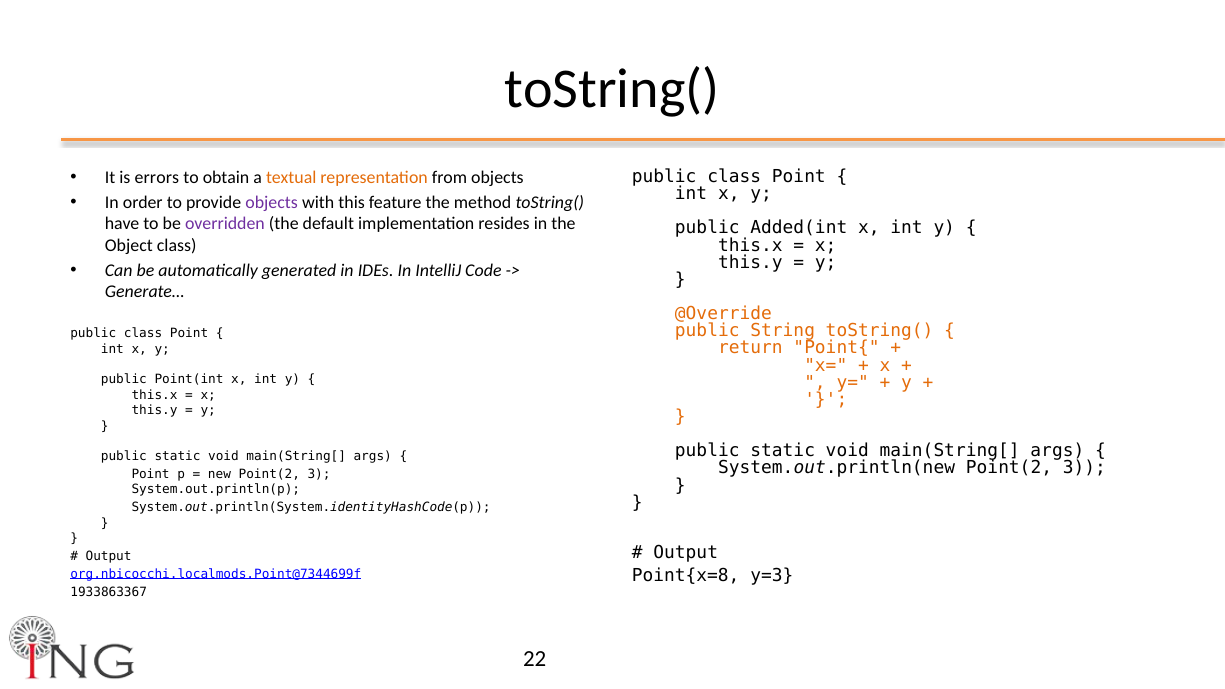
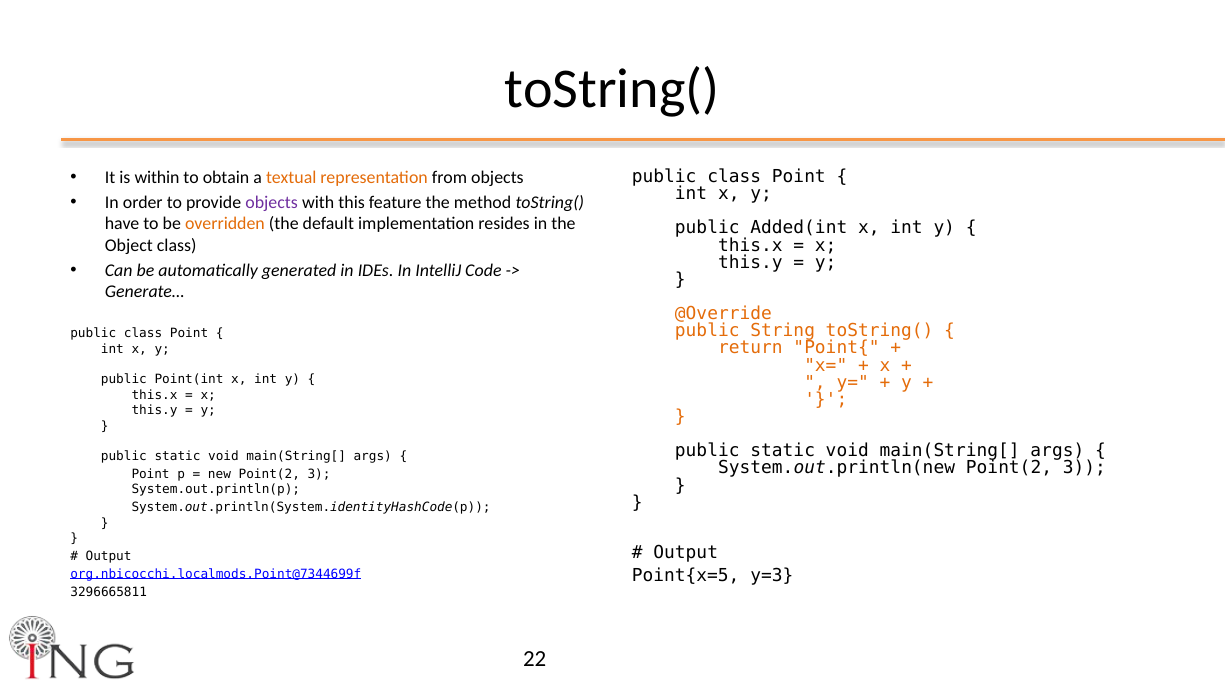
errors: errors -> within
overridden colour: purple -> orange
Point{x=8: Point{x=8 -> Point{x=5
1933863367: 1933863367 -> 3296665811
